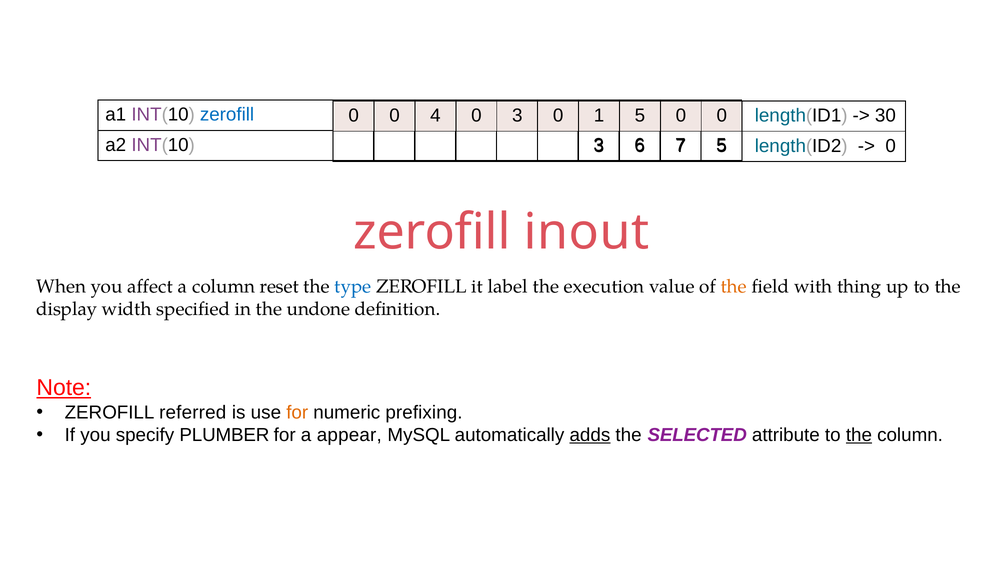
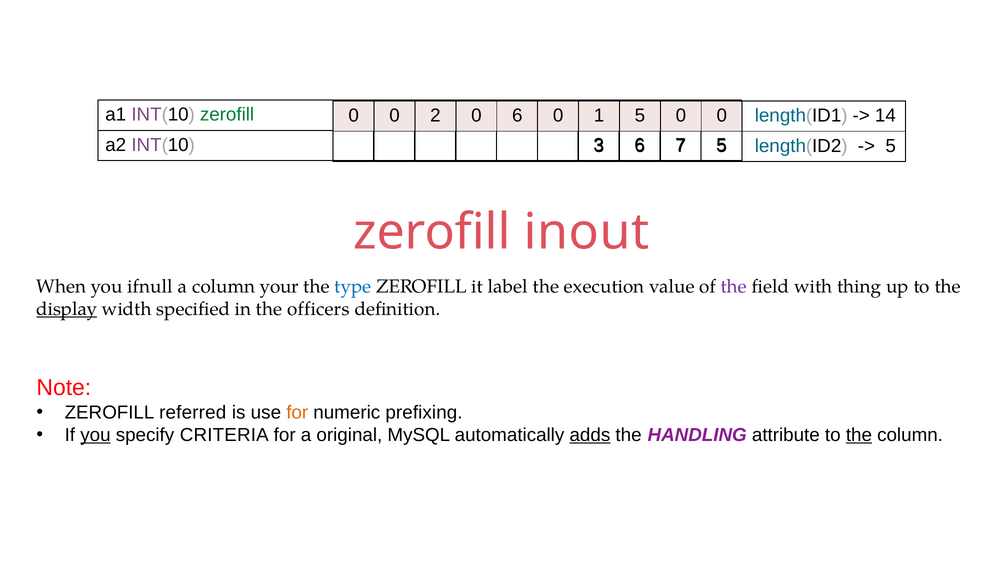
zerofill at (227, 115) colour: blue -> green
4: 4 -> 2
0 3: 3 -> 6
30: 30 -> 14
0 at (891, 146): 0 -> 5
affect: affect -> ifnull
reset: reset -> your
the at (734, 287) colour: orange -> purple
display underline: none -> present
undone: undone -> officers
Note underline: present -> none
you at (95, 435) underline: none -> present
PLUMBER: PLUMBER -> CRITERIA
appear: appear -> original
SELECTED: SELECTED -> HANDLING
